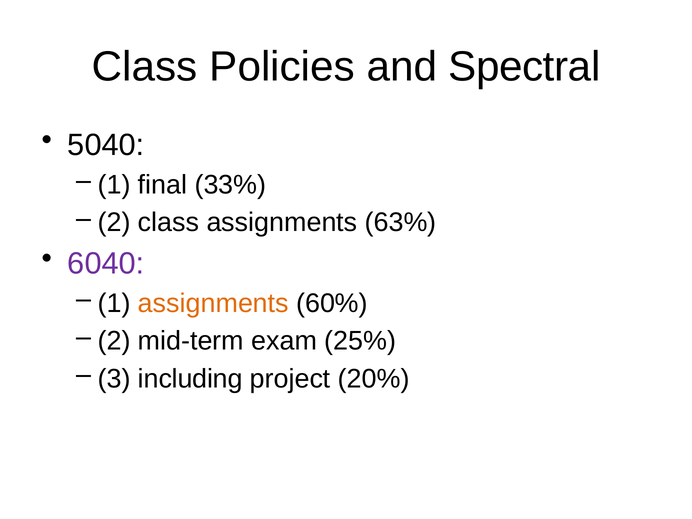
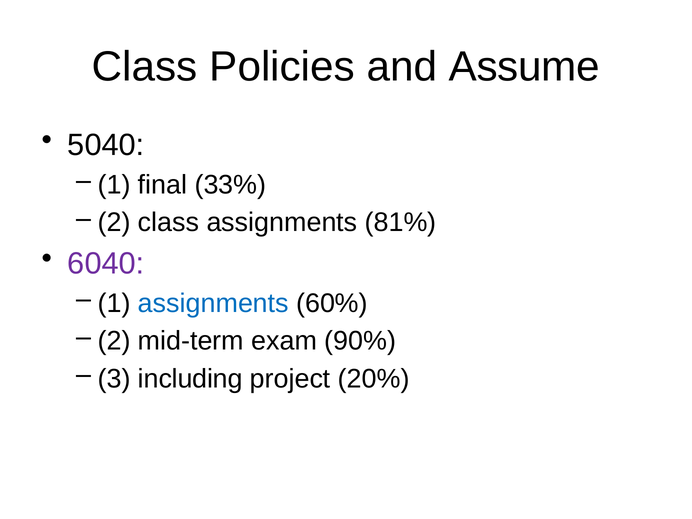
Spectral: Spectral -> Assume
63%: 63% -> 81%
assignments at (213, 303) colour: orange -> blue
25%: 25% -> 90%
